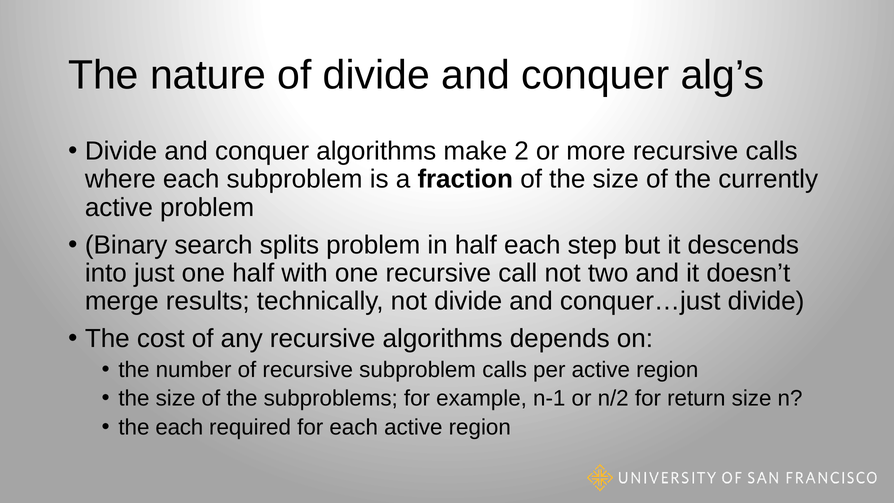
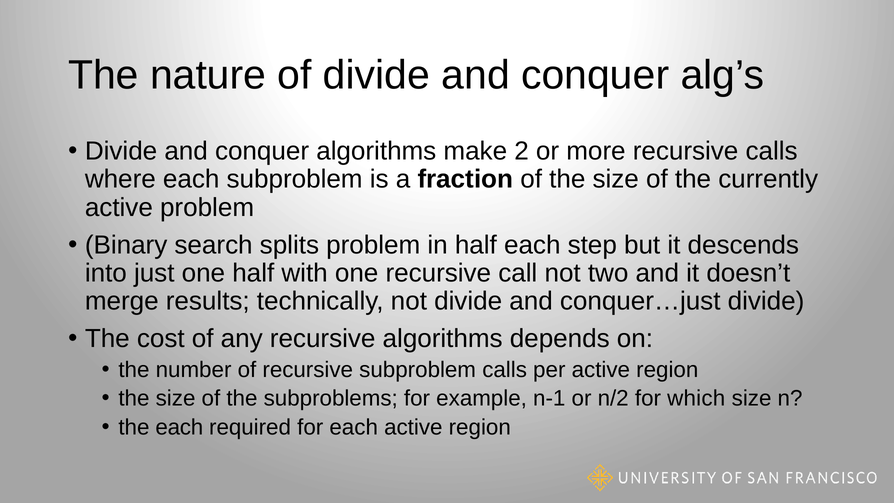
return: return -> which
